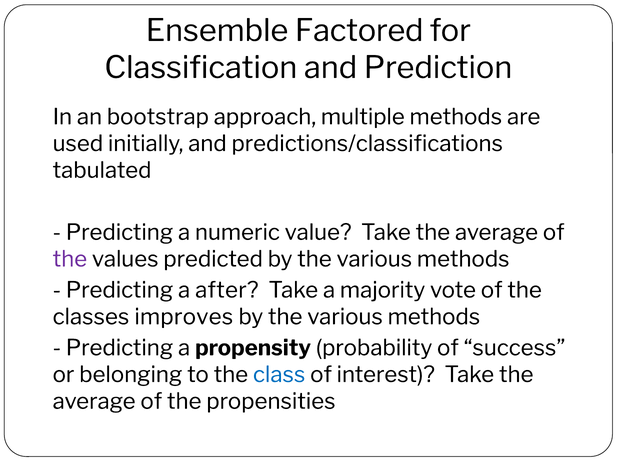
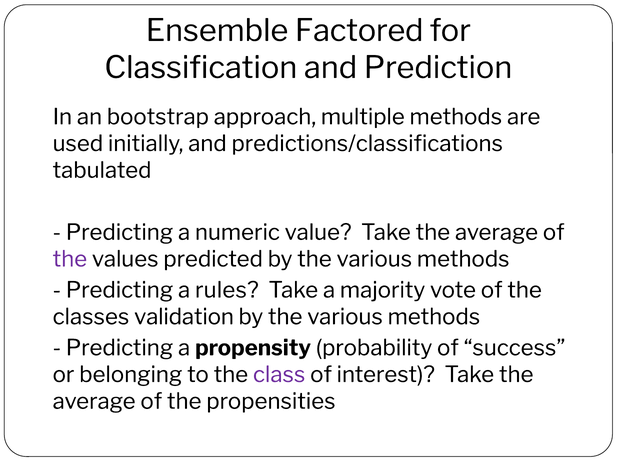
after: after -> rules
improves: improves -> validation
class colour: blue -> purple
